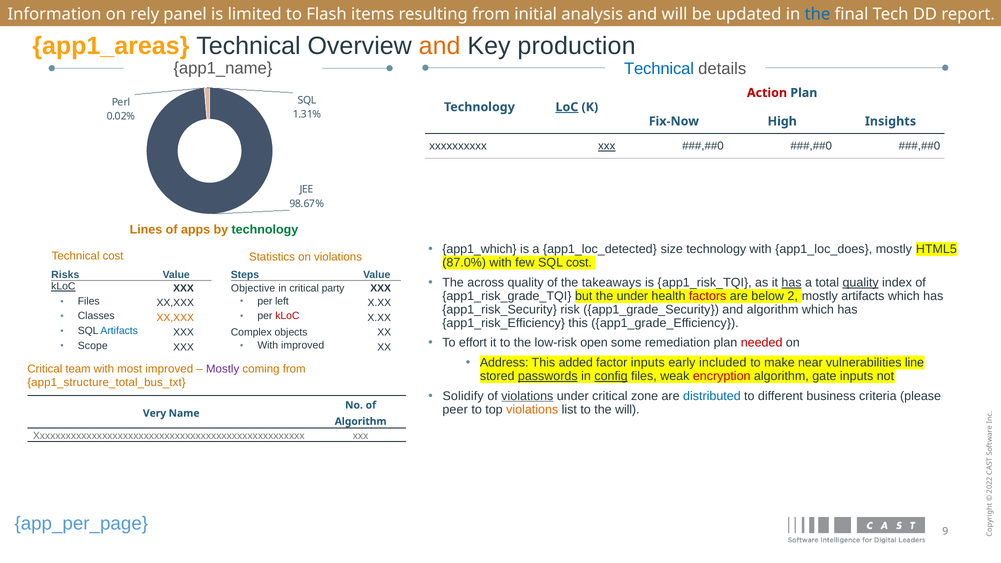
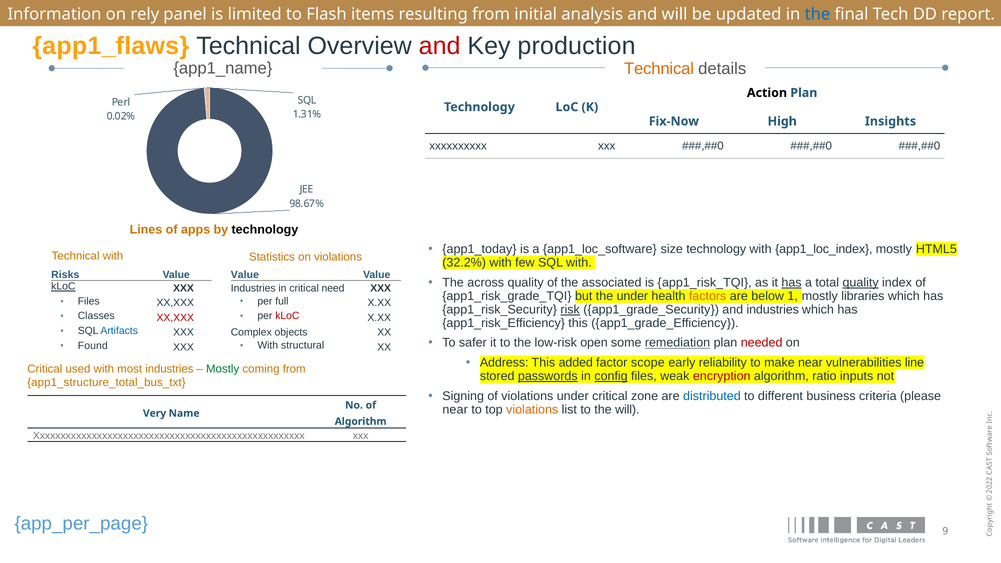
app1_areas: app1_areas -> app1_flaws
and at (440, 46) colour: orange -> red
Technical at (659, 69) colour: blue -> orange
Action colour: red -> black
LoC underline: present -> none
xxx at (607, 146) underline: present -> none
technology at (265, 230) colour: green -> black
app1_which: app1_which -> app1_today
app1_loc_detected: app1_loc_detected -> app1_loc_software
app1_loc_does: app1_loc_does -> app1_loc_index
Technical cost: cost -> with
87.0%: 87.0% -> 32.2%
SQL cost: cost -> with
Steps at (245, 275): Steps -> Value
takeaways: takeaways -> associated
Objective at (253, 288): Objective -> Industries
party: party -> need
factors colour: red -> orange
below 2: 2 -> 1
mostly artifacts: artifacts -> libraries
left: left -> full
risk underline: none -> present
and algorithm: algorithm -> industries
XX,XXX at (175, 318) colour: orange -> red
effort: effort -> safer
remediation underline: none -> present
With improved: improved -> structural
Scope: Scope -> Found
factor inputs: inputs -> scope
included: included -> reliability
team: team -> used
most improved: improved -> industries
Mostly at (223, 369) colour: purple -> green
gate: gate -> ratio
Solidify: Solidify -> Signing
violations at (527, 396) underline: present -> none
peer at (455, 409): peer -> near
